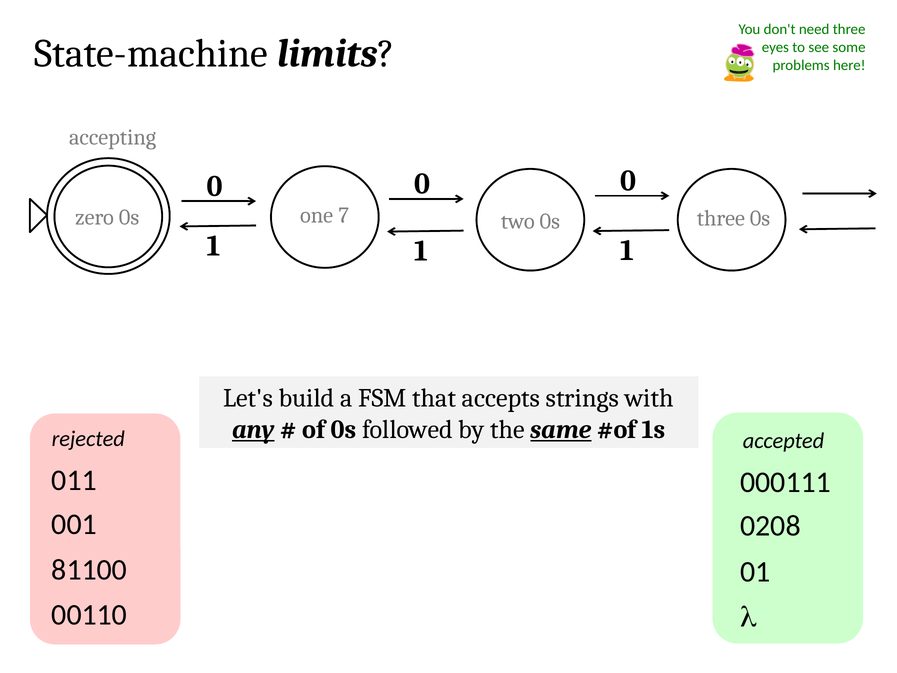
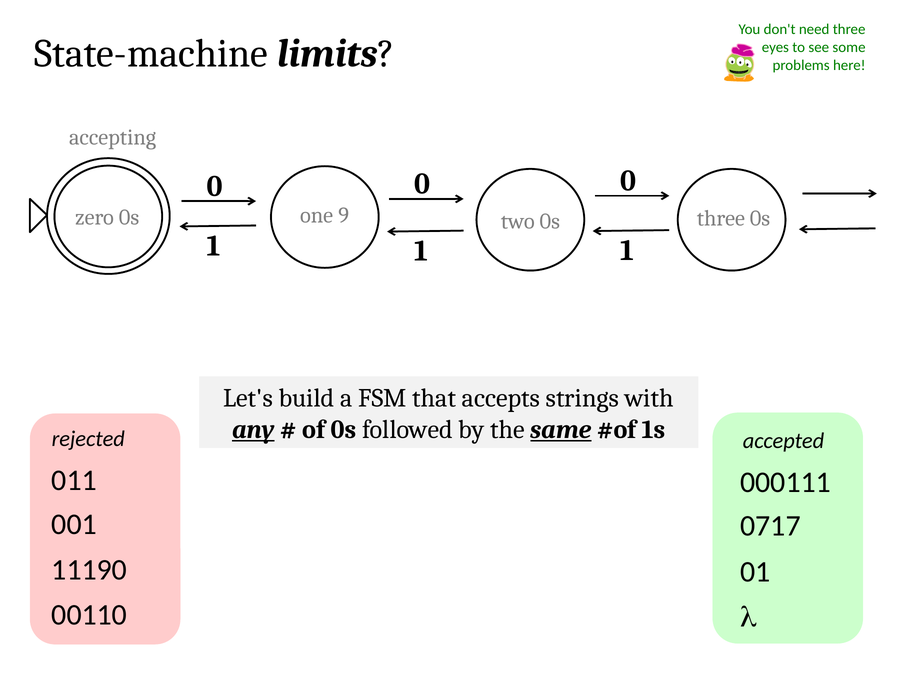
7: 7 -> 9
0208: 0208 -> 0717
81100: 81100 -> 11190
